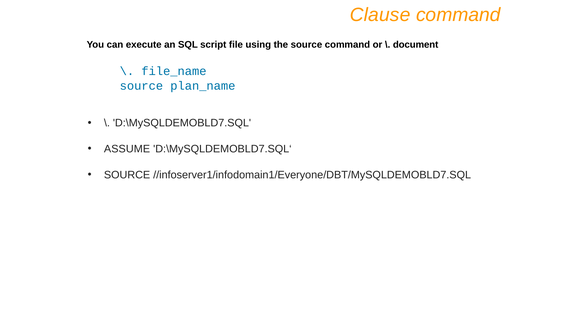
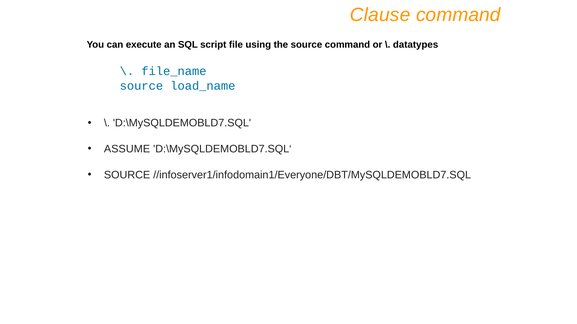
document: document -> datatypes
plan_name: plan_name -> load_name
